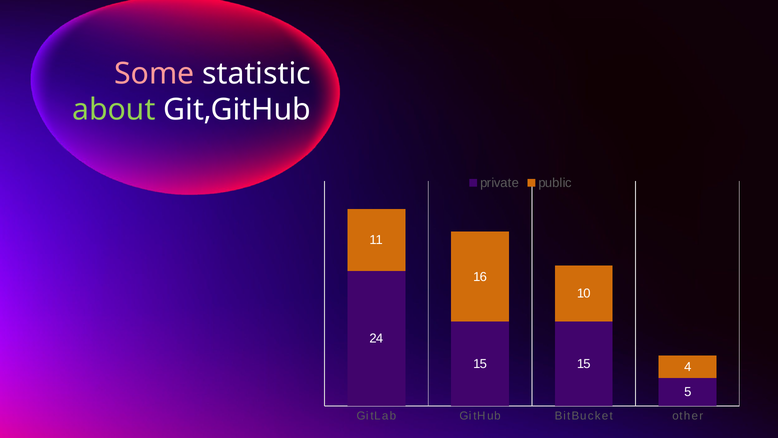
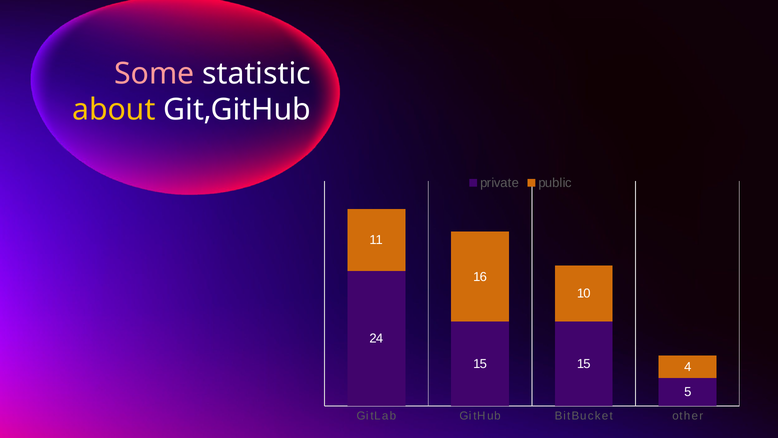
about colour: light green -> yellow
